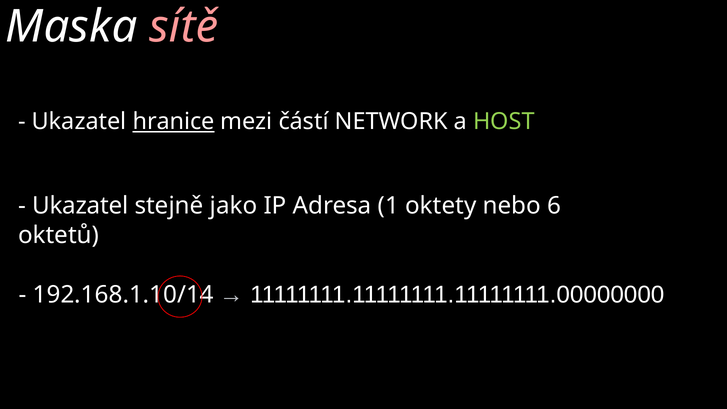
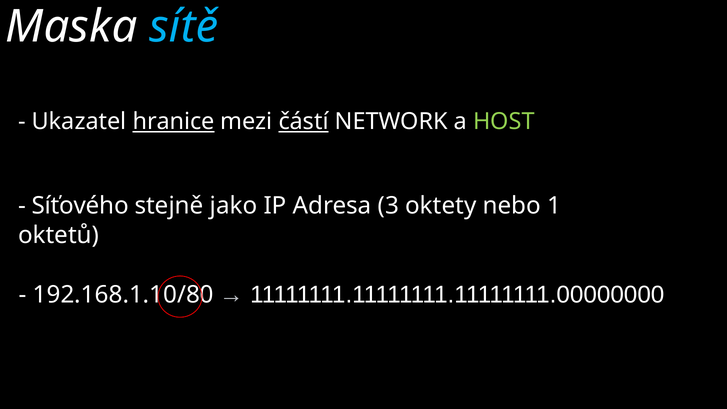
sítě colour: pink -> light blue
částí underline: none -> present
Ukazatel at (80, 206): Ukazatel -> Síťového
1: 1 -> 3
6: 6 -> 1
192.168.1.10/14: 192.168.1.10/14 -> 192.168.1.10/80
